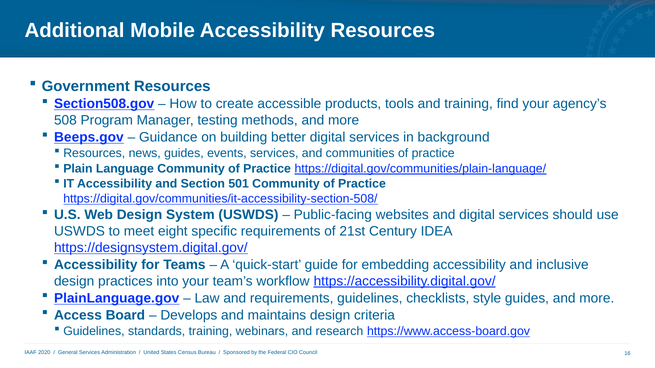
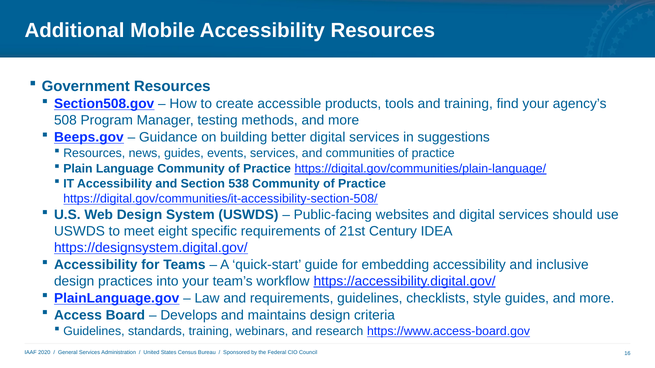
background: background -> suggestions
501: 501 -> 538
